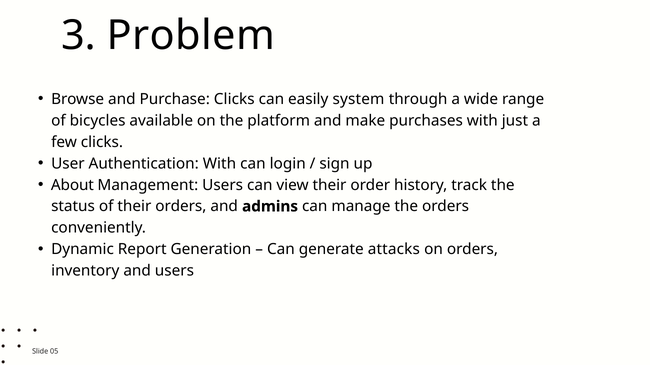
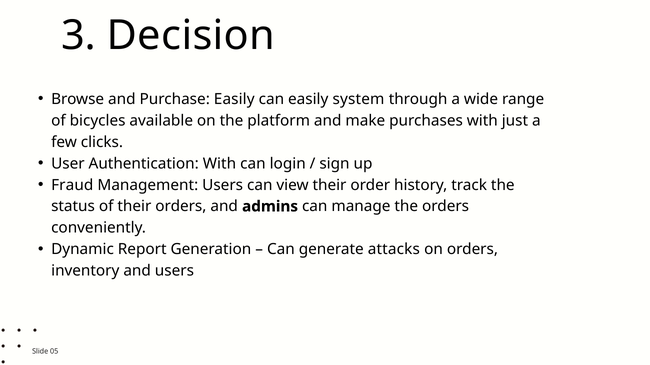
Problem: Problem -> Decision
Purchase Clicks: Clicks -> Easily
About: About -> Fraud
